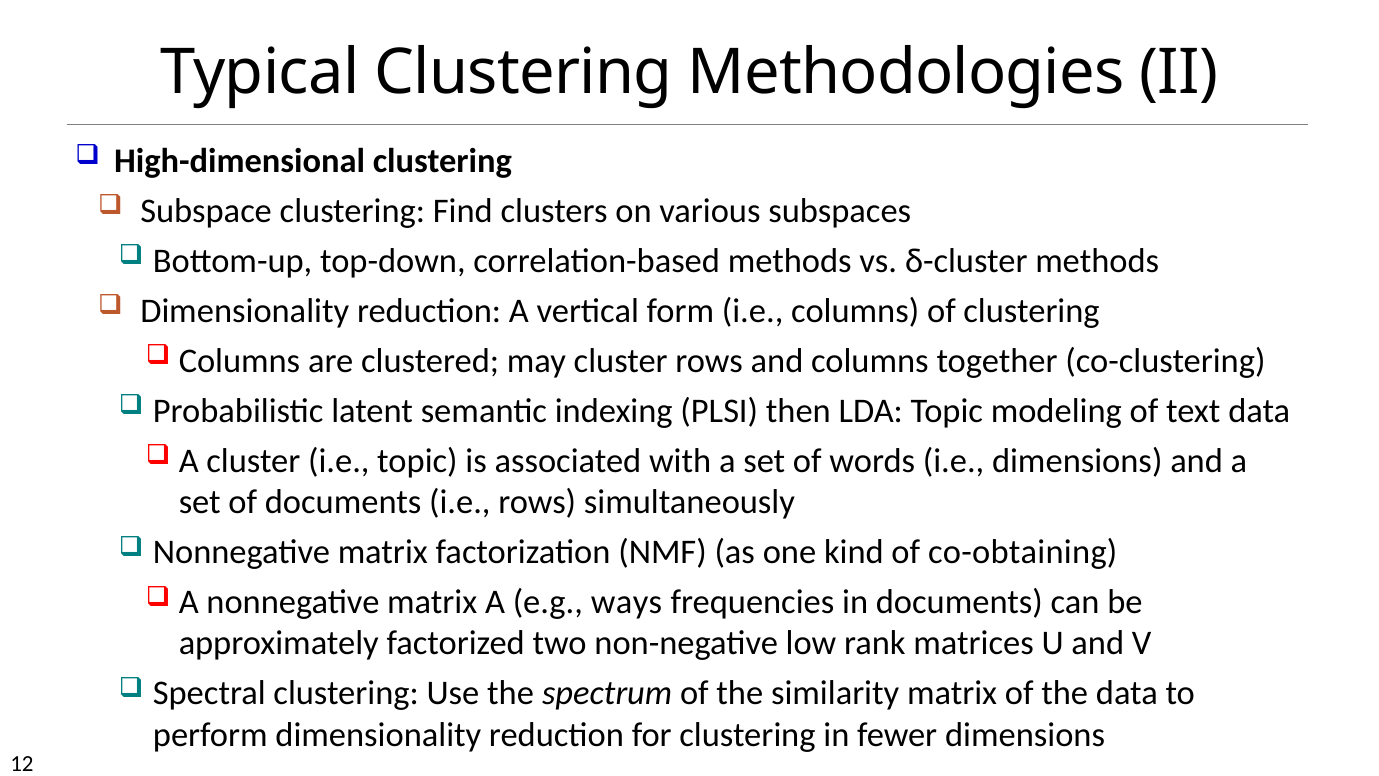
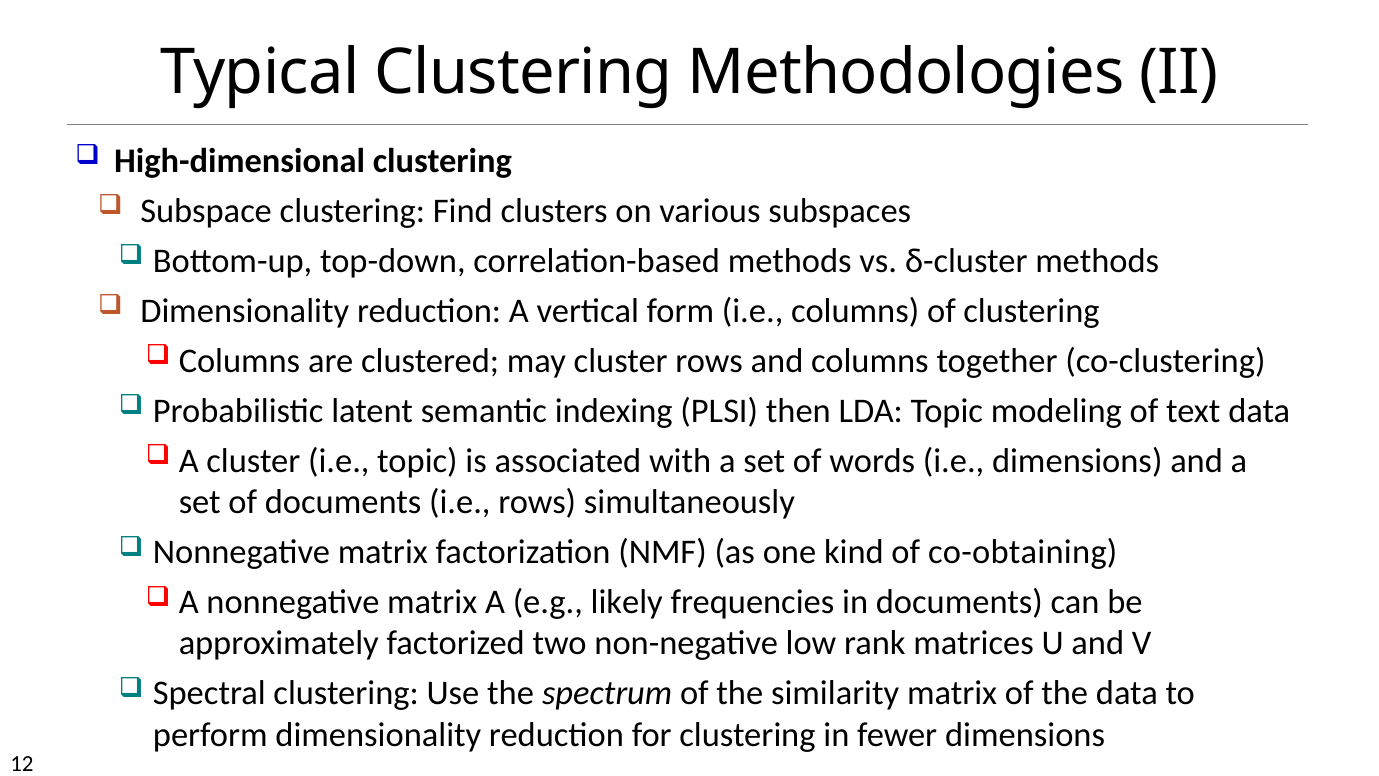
ways: ways -> likely
